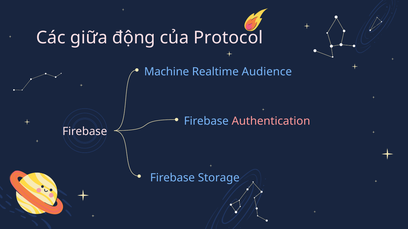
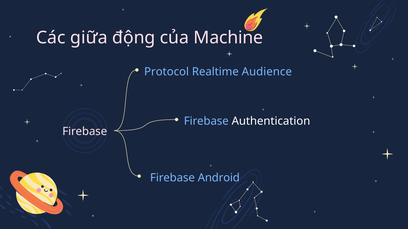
Protocol: Protocol -> Machine
Machine: Machine -> Protocol
Authentication colour: pink -> white
Storage: Storage -> Android
